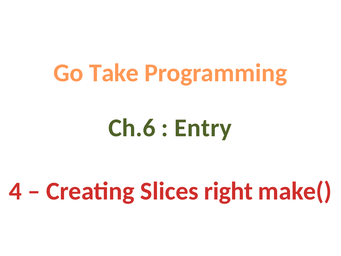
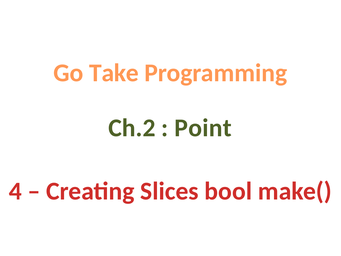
Ch.6: Ch.6 -> Ch.2
Entry: Entry -> Point
right: right -> bool
